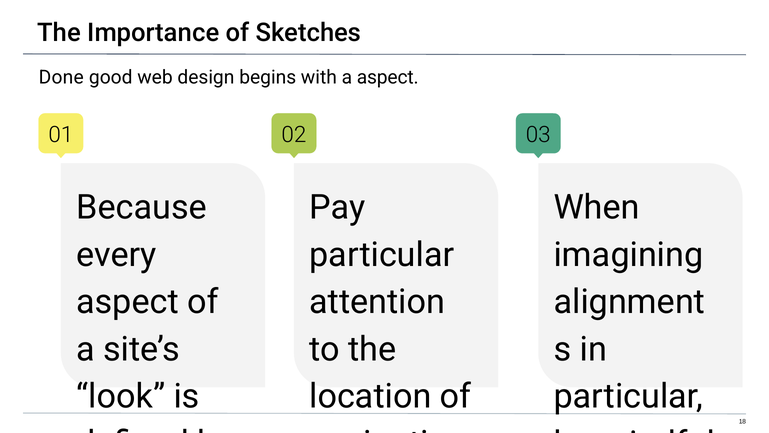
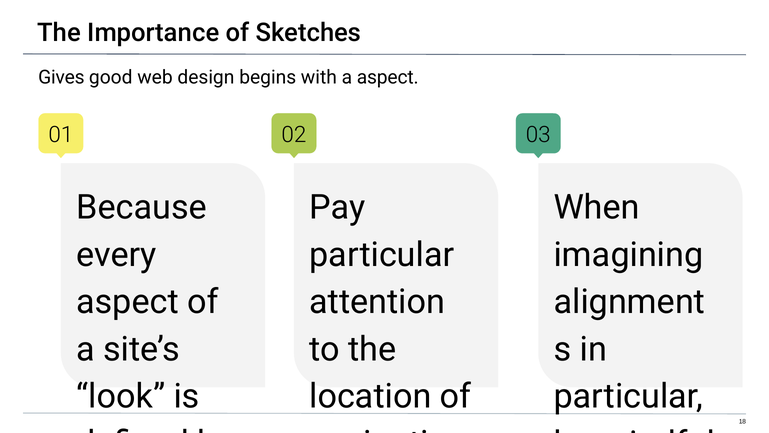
Done: Done -> Gives
